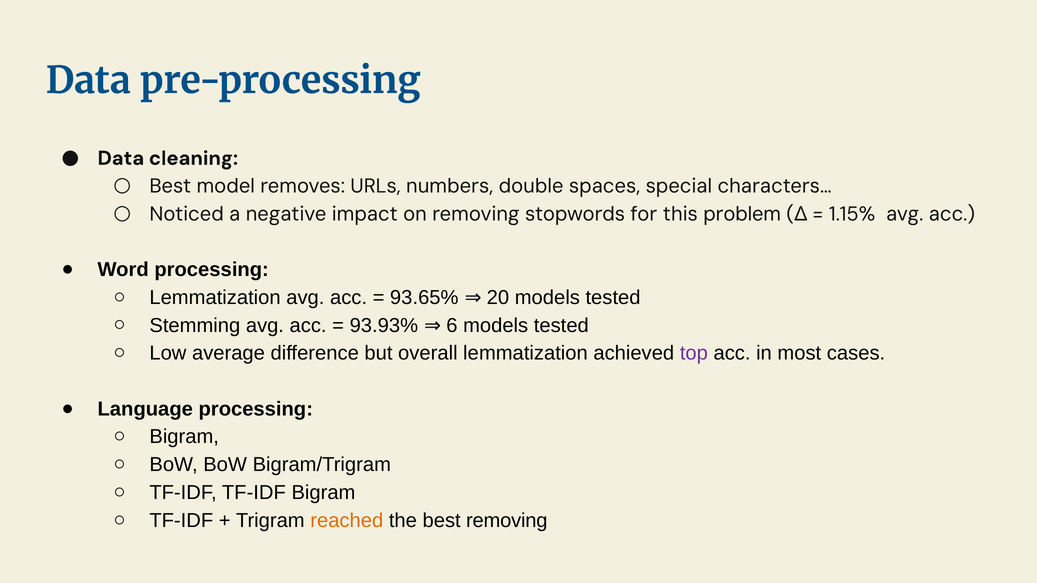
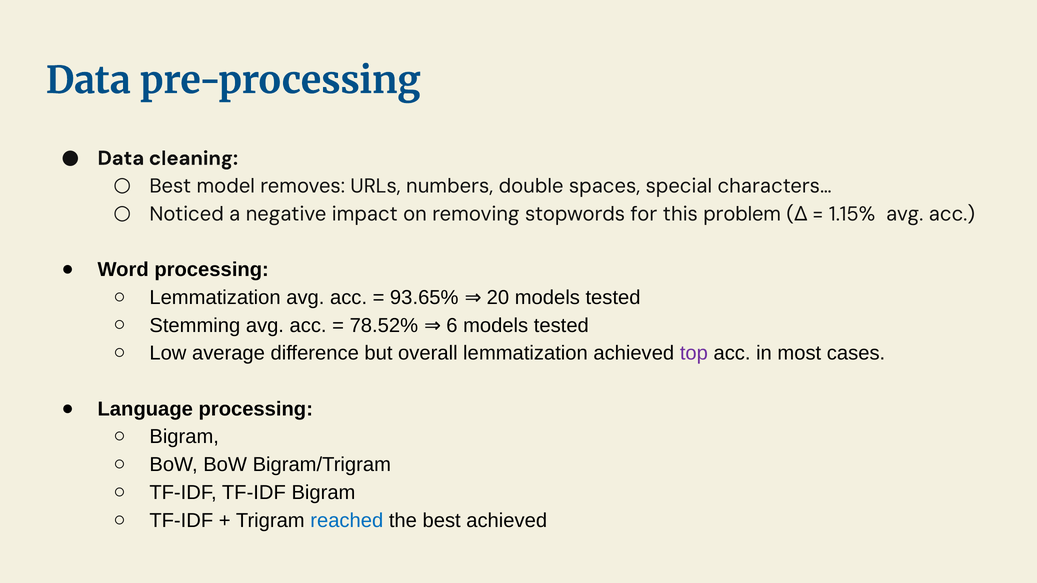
93.93%: 93.93% -> 78.52%
reached colour: orange -> blue
best removing: removing -> achieved
